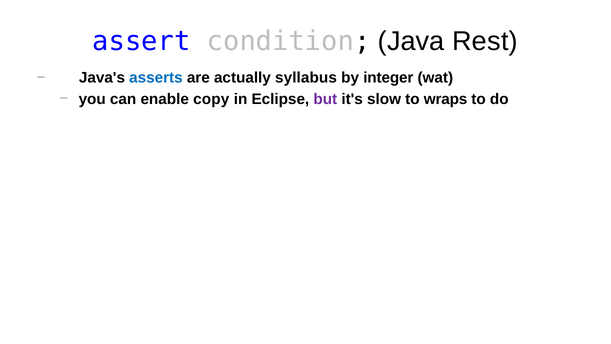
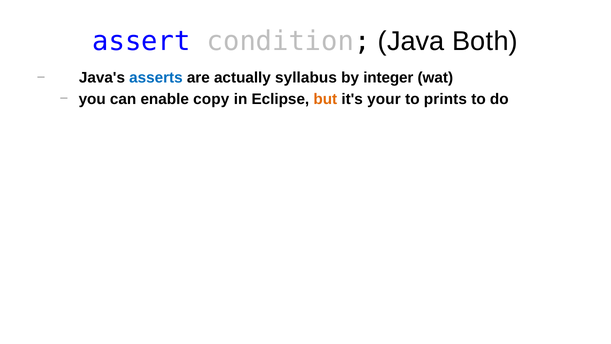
Rest: Rest -> Both
but colour: purple -> orange
slow: slow -> your
wraps: wraps -> prints
